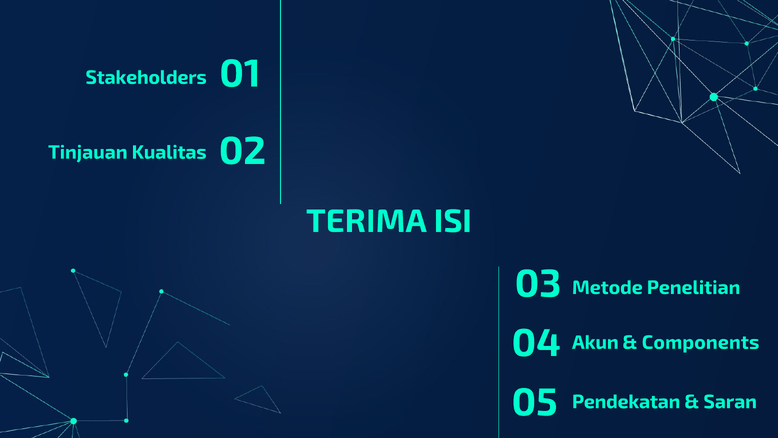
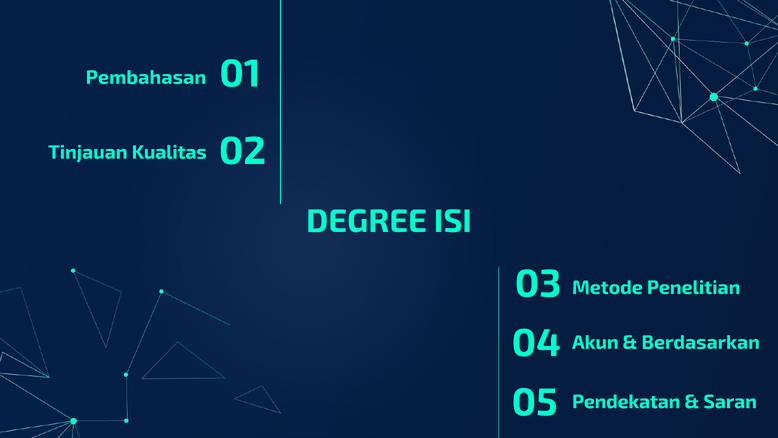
Stakeholders: Stakeholders -> Pembahasan
TERIMA: TERIMA -> DEGREE
Components: Components -> Berdasarkan
